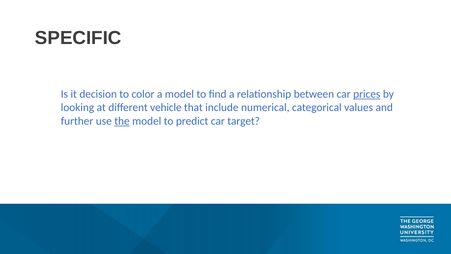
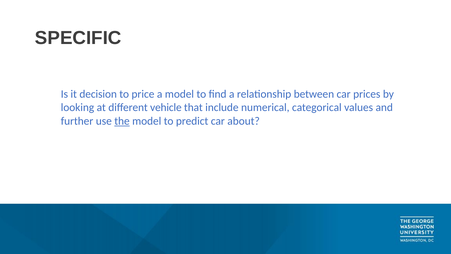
color: color -> price
prices underline: present -> none
target: target -> about
